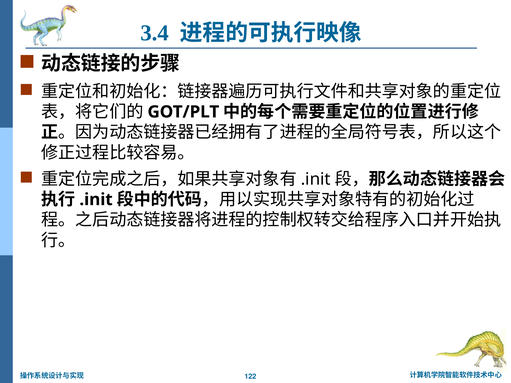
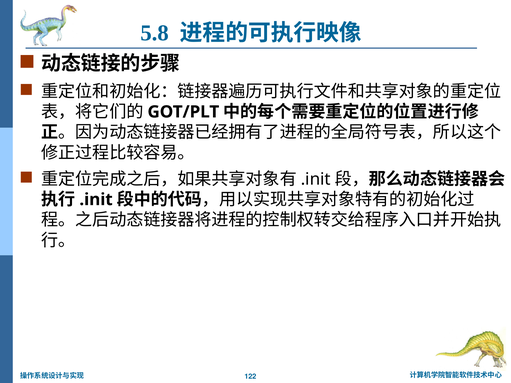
3.4: 3.4 -> 5.8
